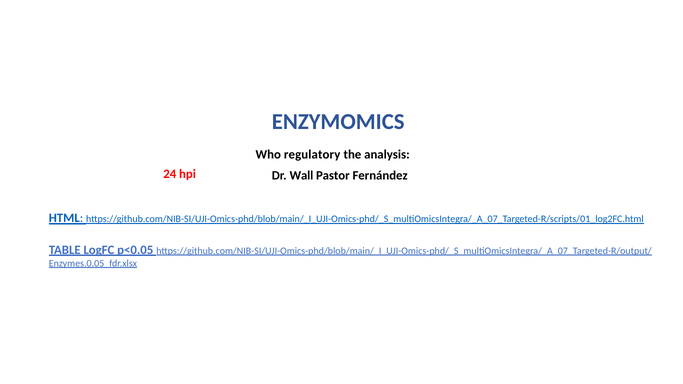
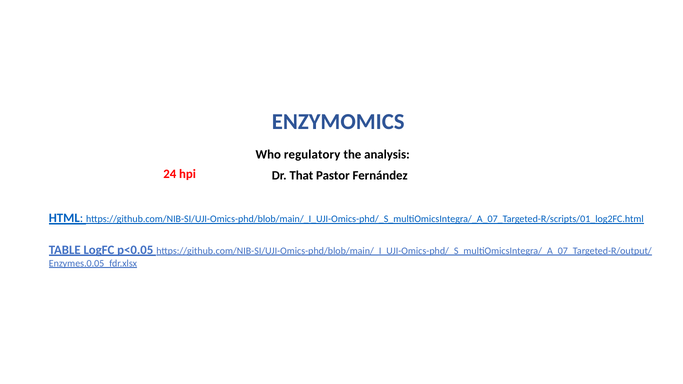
Wall: Wall -> That
